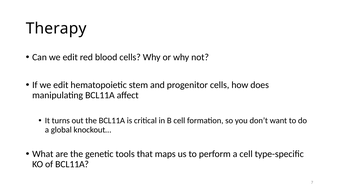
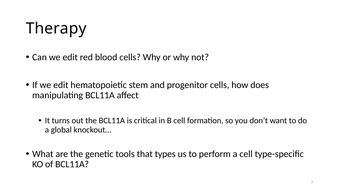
maps: maps -> types
